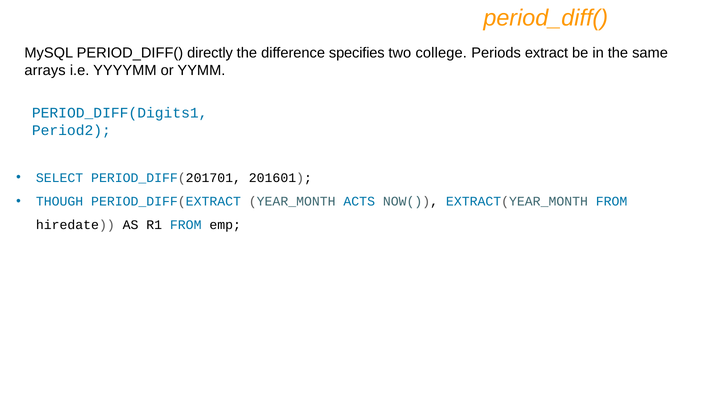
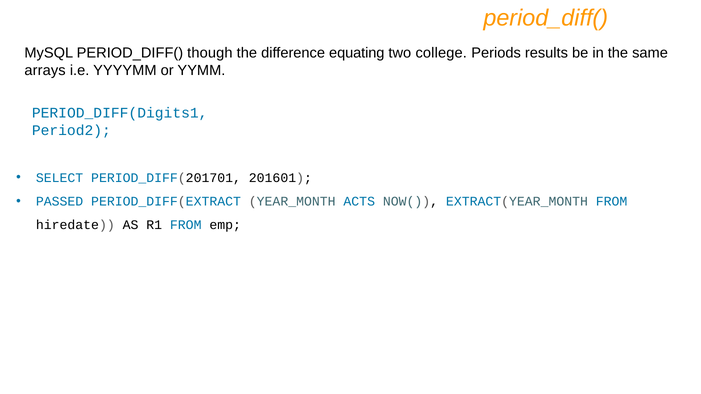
directly: directly -> though
specifies: specifies -> equating
extract: extract -> results
THOUGH: THOUGH -> PASSED
